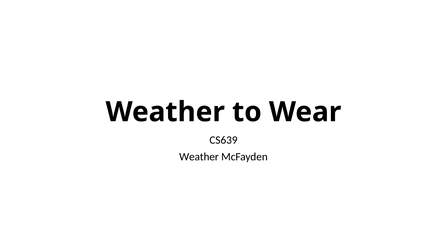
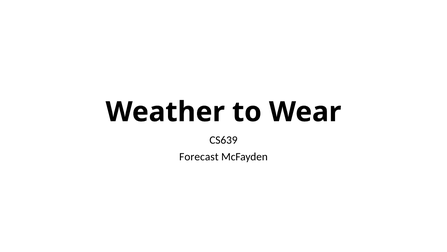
Weather at (199, 156): Weather -> Forecast
